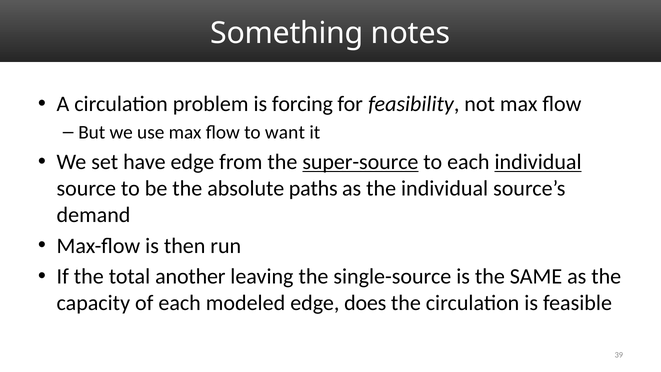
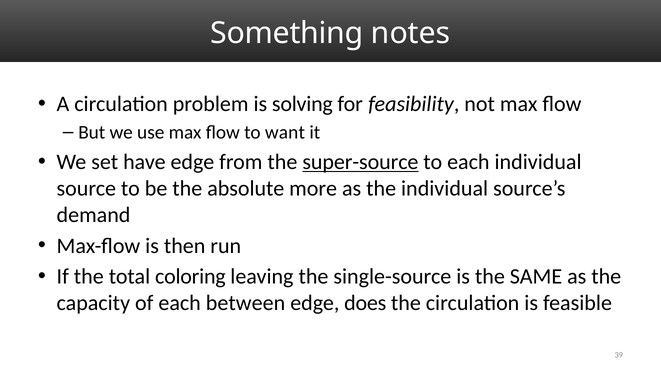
forcing: forcing -> solving
individual at (538, 162) underline: present -> none
paths: paths -> more
another: another -> coloring
modeled: modeled -> between
